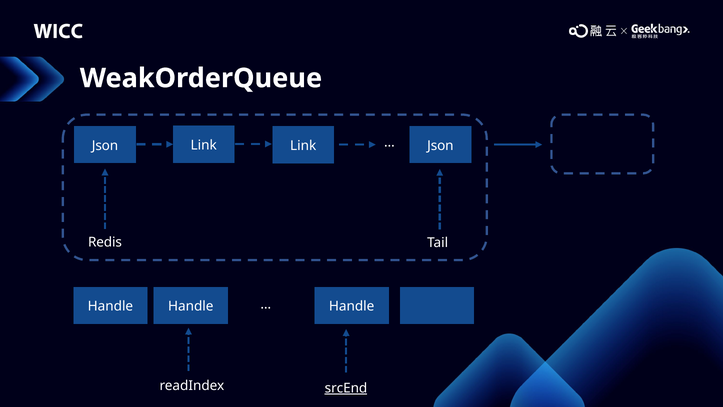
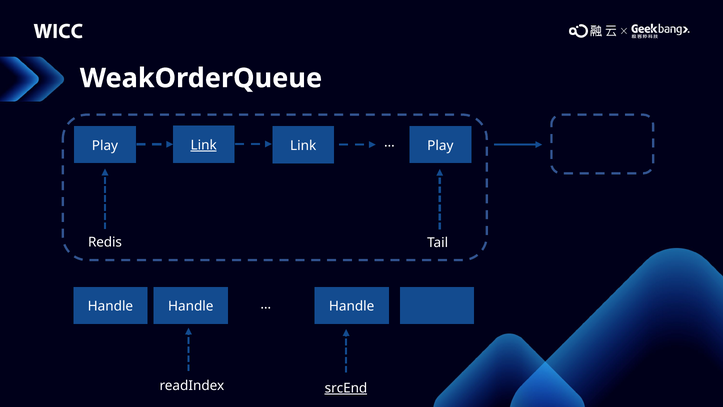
Link at (204, 145) underline: none -> present
Link Json: Json -> Play
Json at (105, 145): Json -> Play
